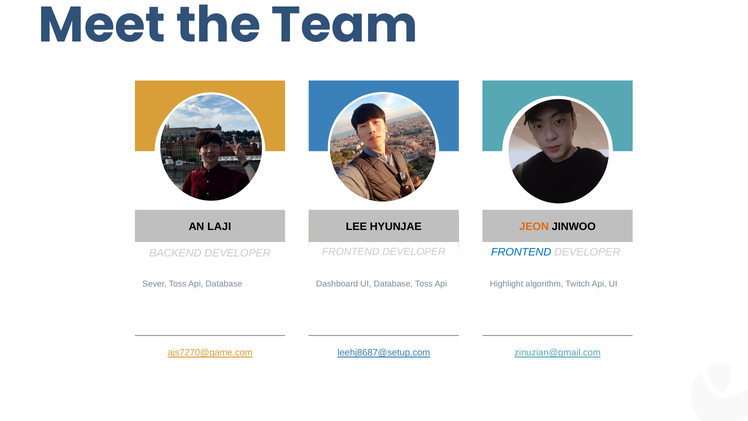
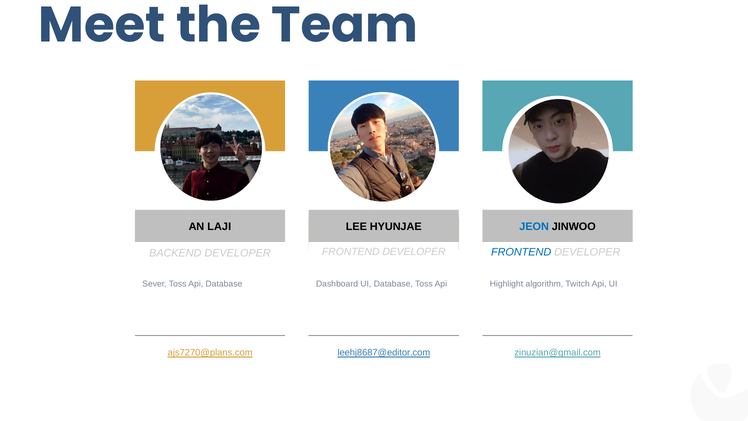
JEON colour: orange -> blue
ajs7270@game.com: ajs7270@game.com -> ajs7270@plans.com
leehj8687@setup.com: leehj8687@setup.com -> leehj8687@editor.com
